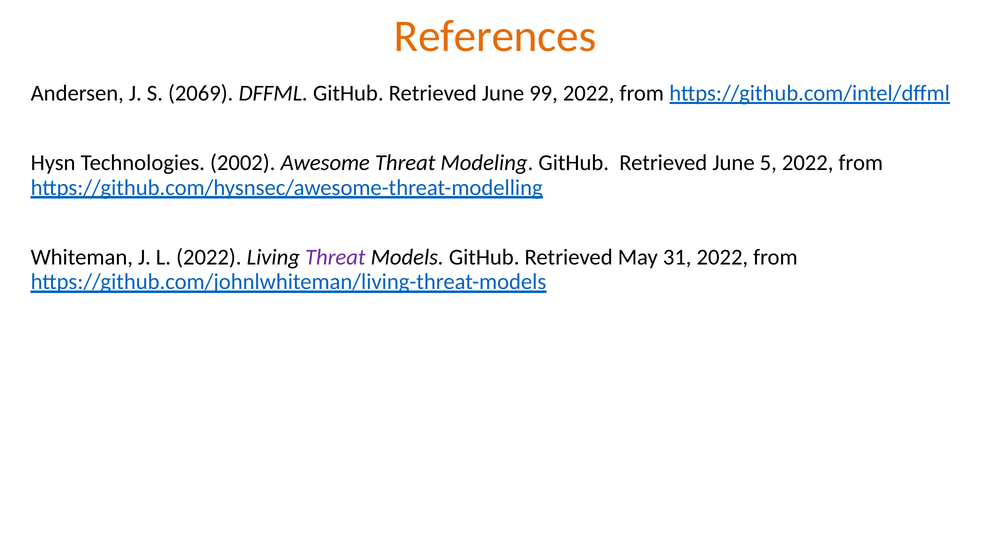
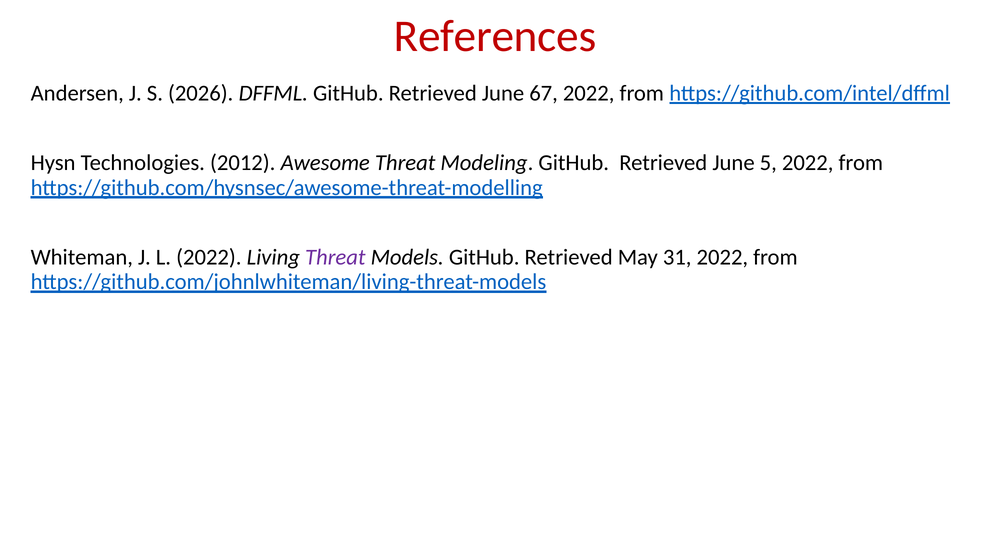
References colour: orange -> red
2069: 2069 -> 2026
99: 99 -> 67
2002: 2002 -> 2012
